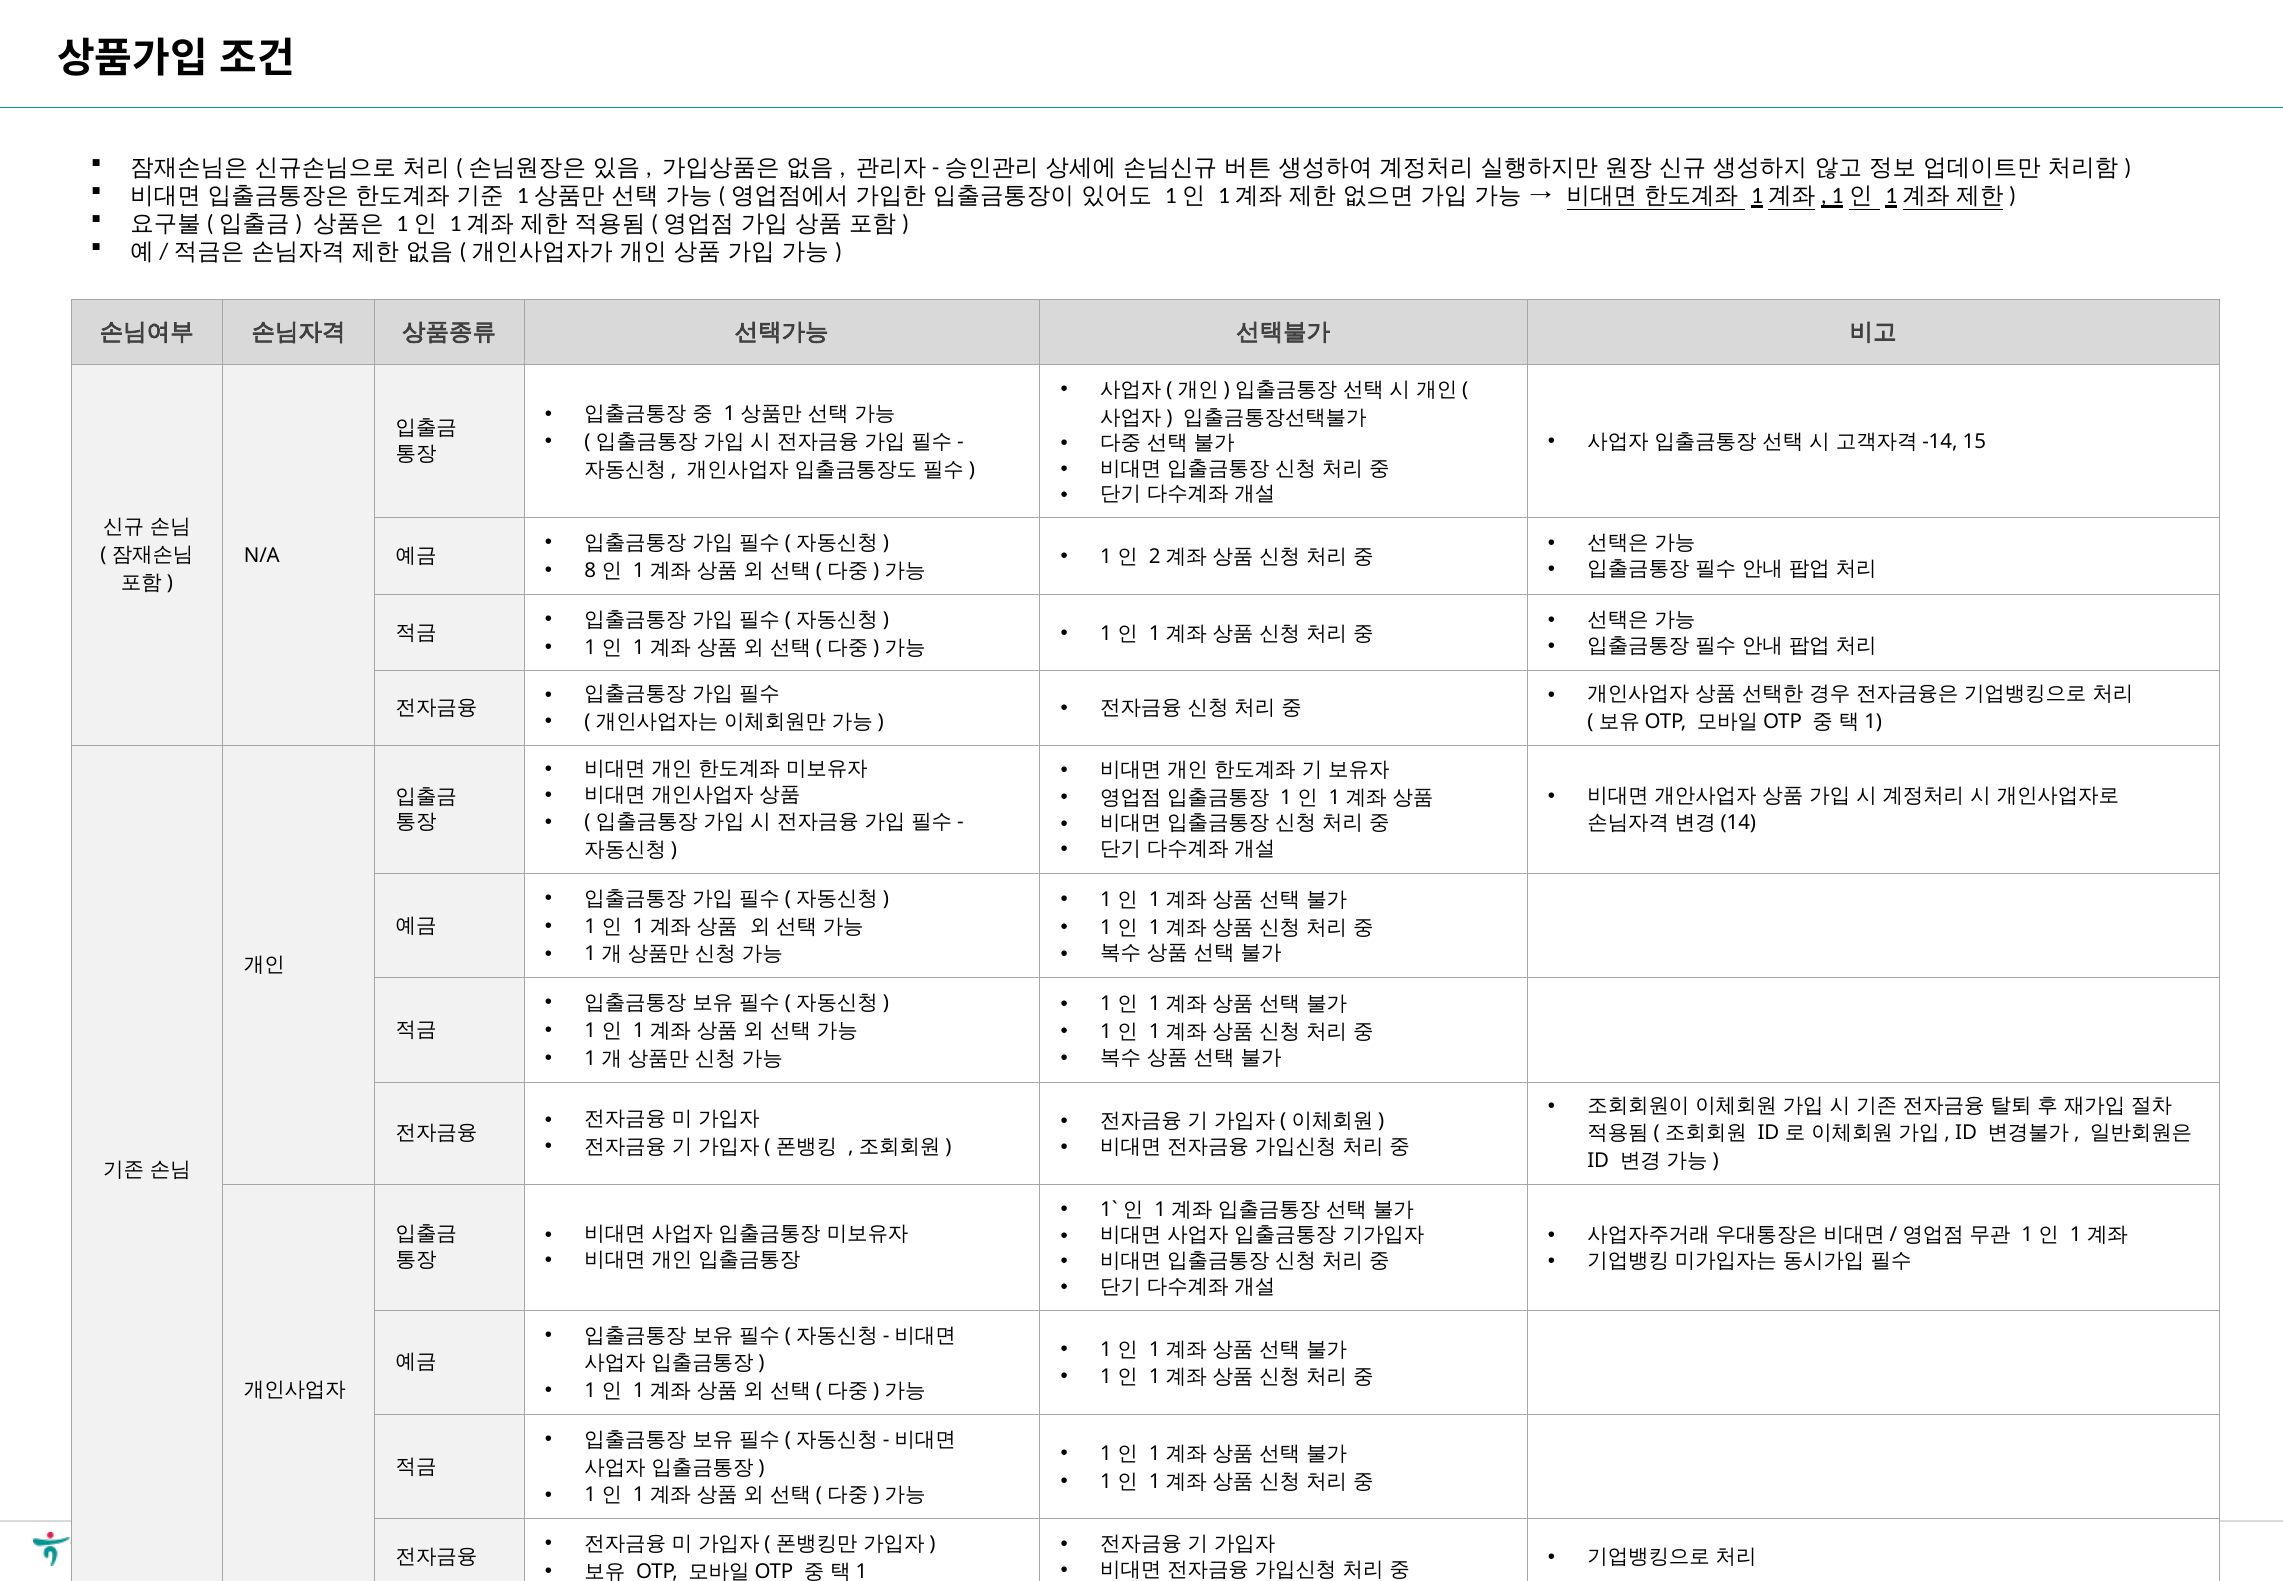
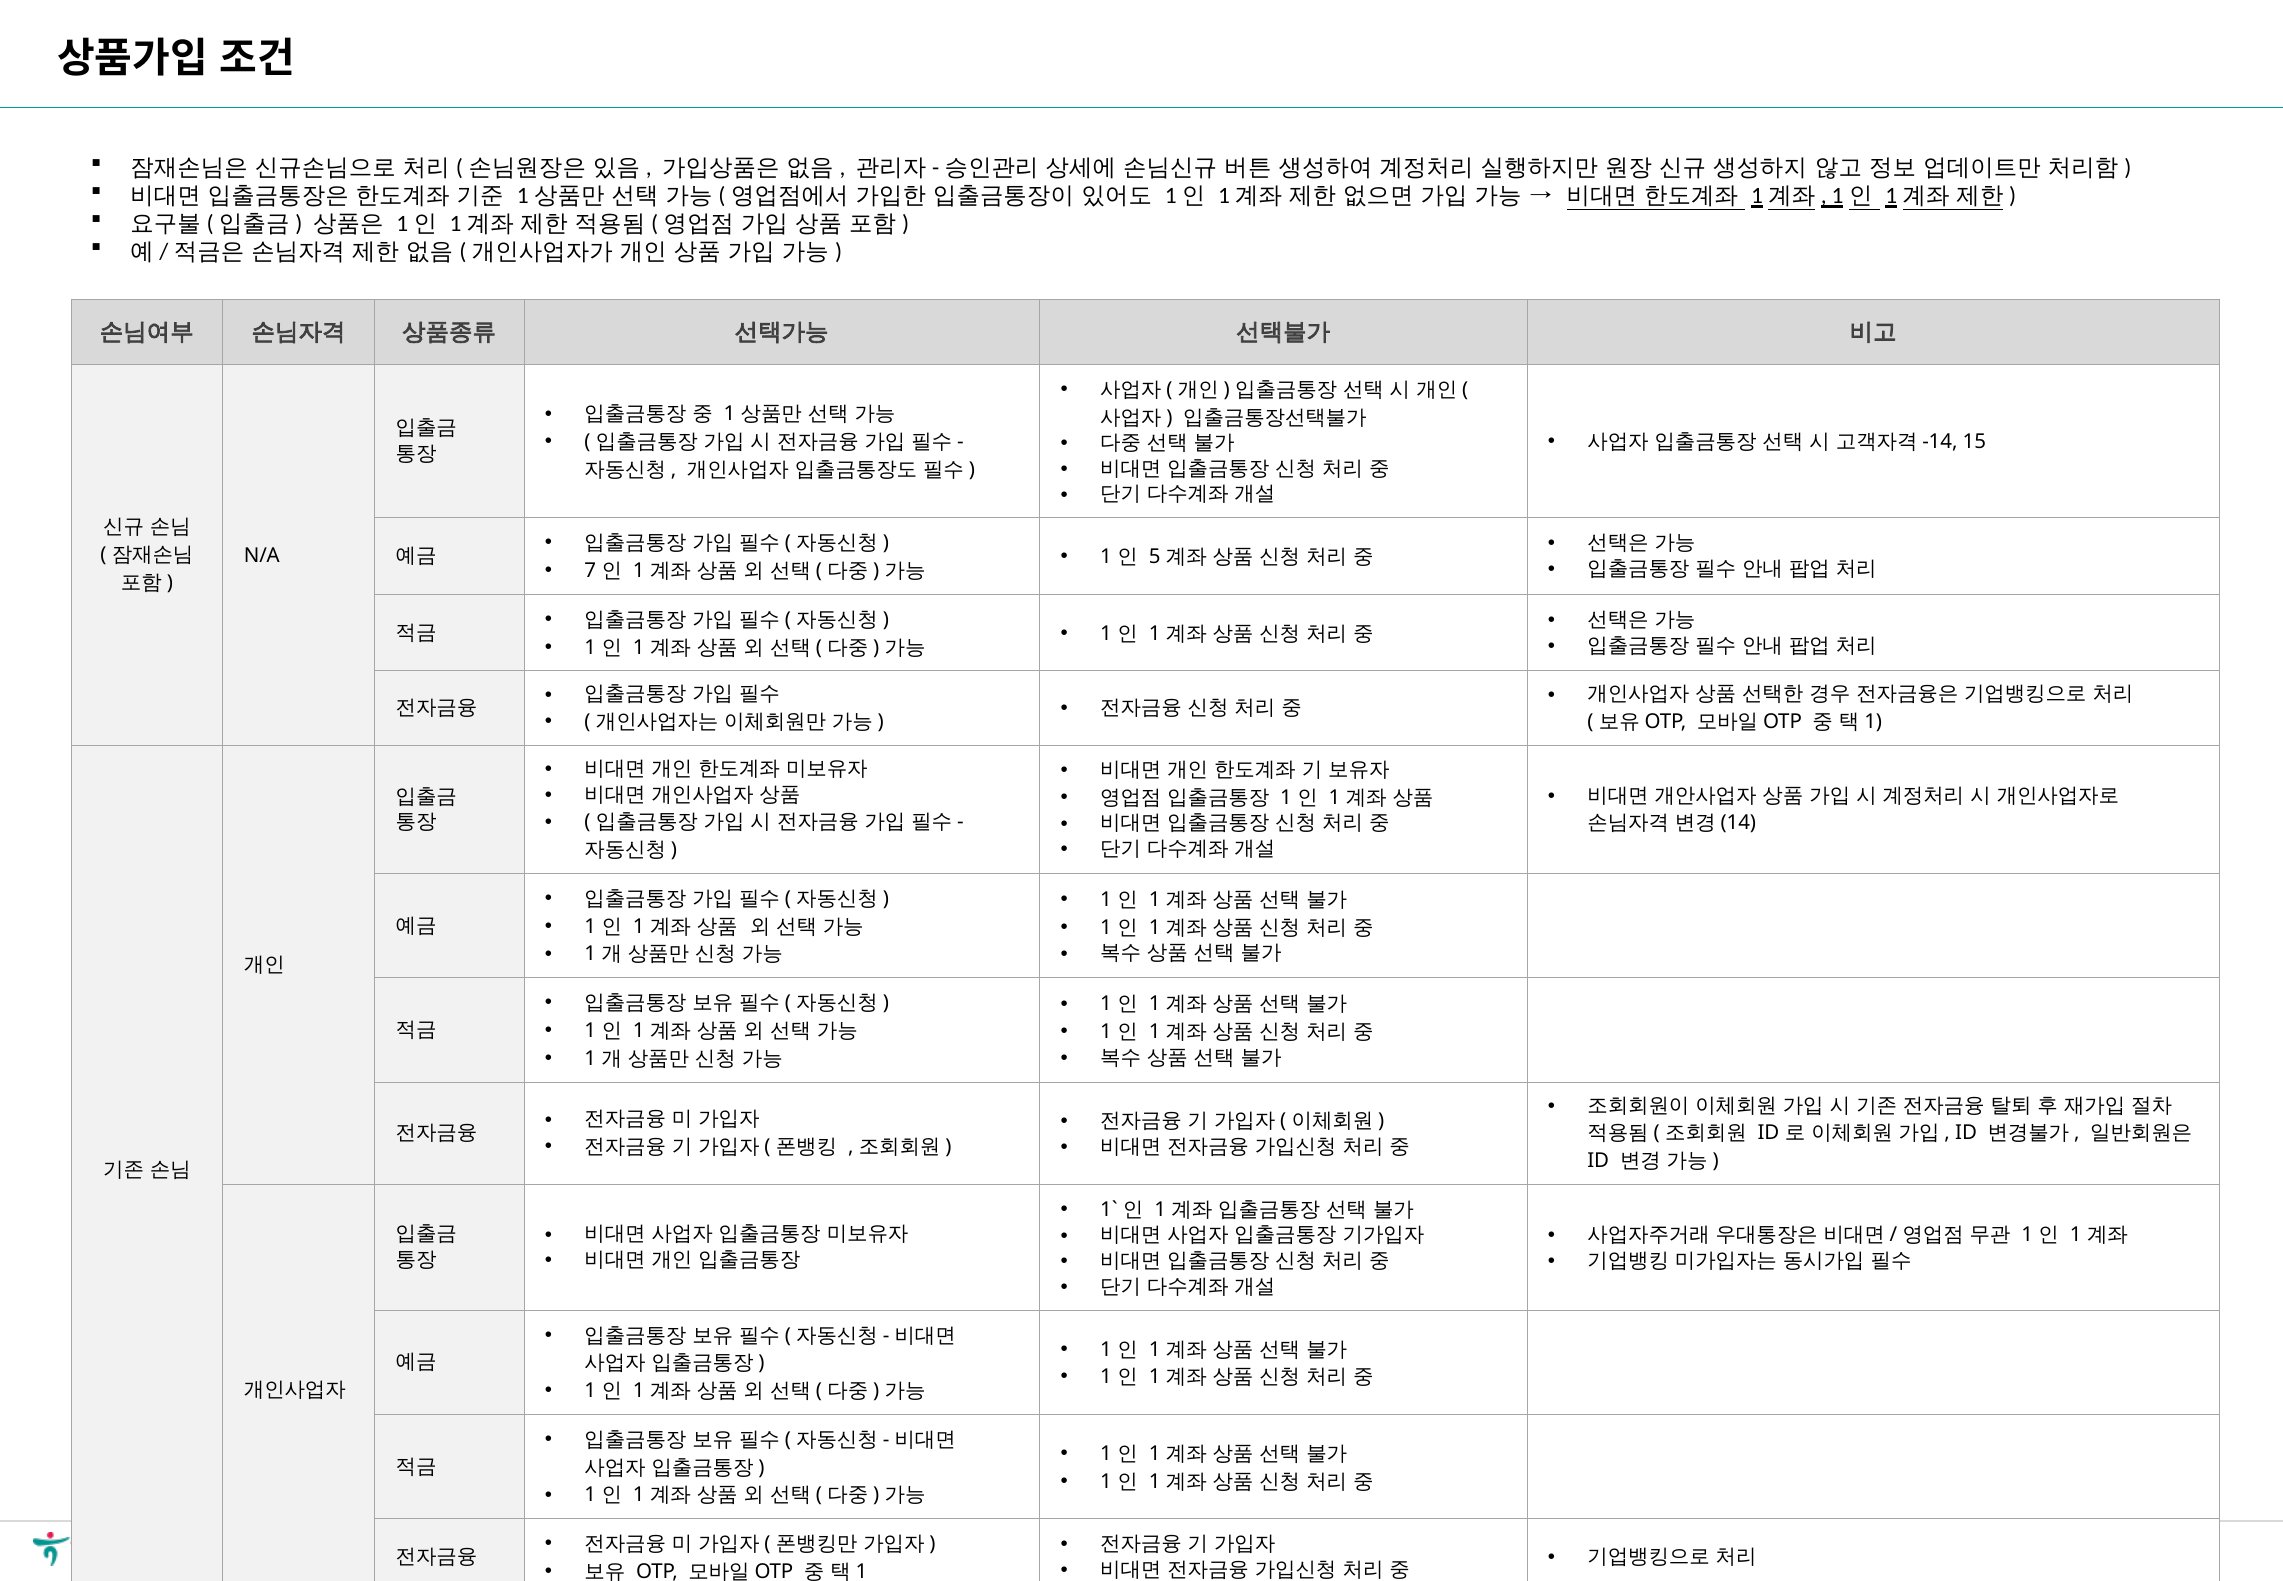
2: 2 -> 5
8: 8 -> 7
